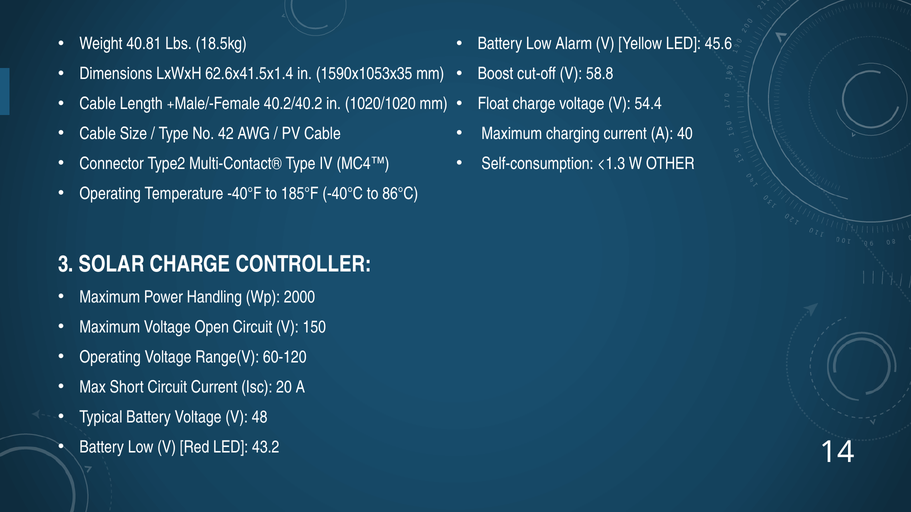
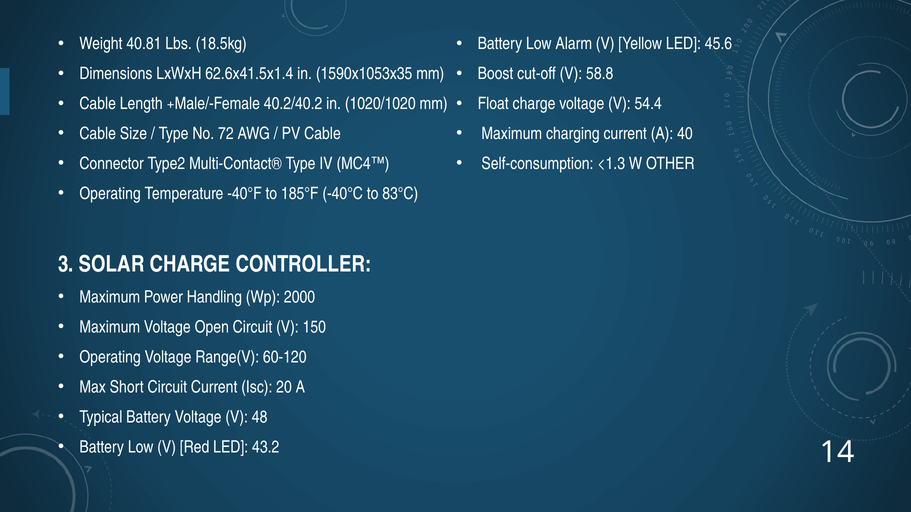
42: 42 -> 72
86°C: 86°C -> 83°C
